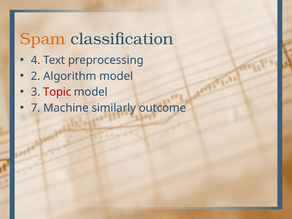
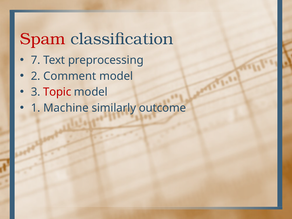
Spam colour: orange -> red
4: 4 -> 7
Algorithm: Algorithm -> Comment
7: 7 -> 1
